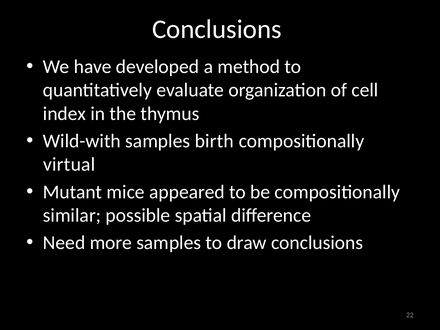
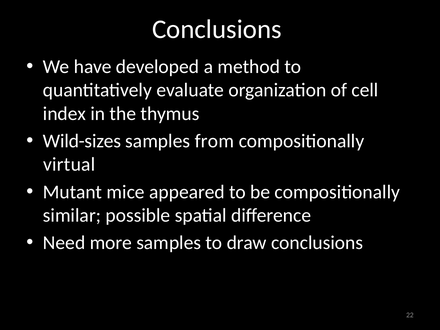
Wild-with: Wild-with -> Wild-sizes
birth: birth -> from
